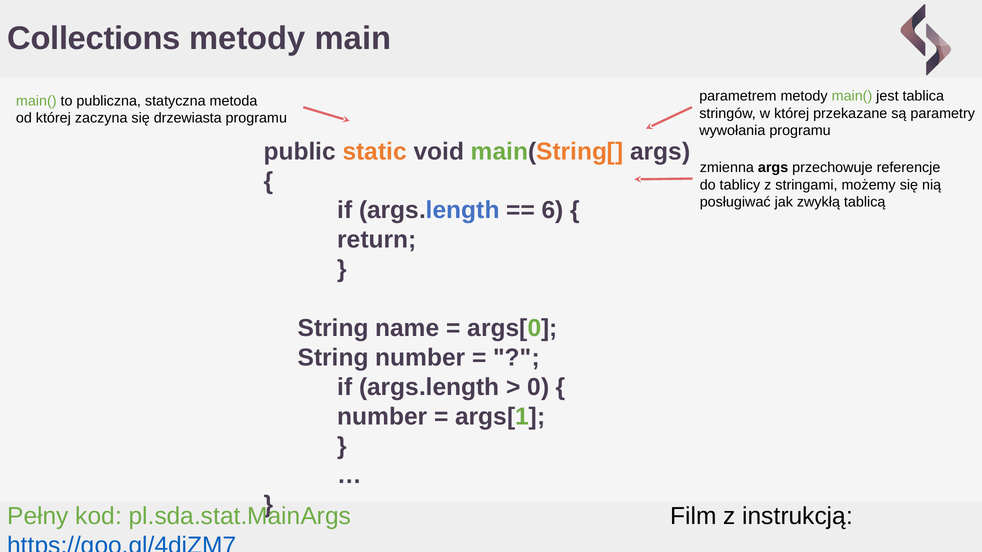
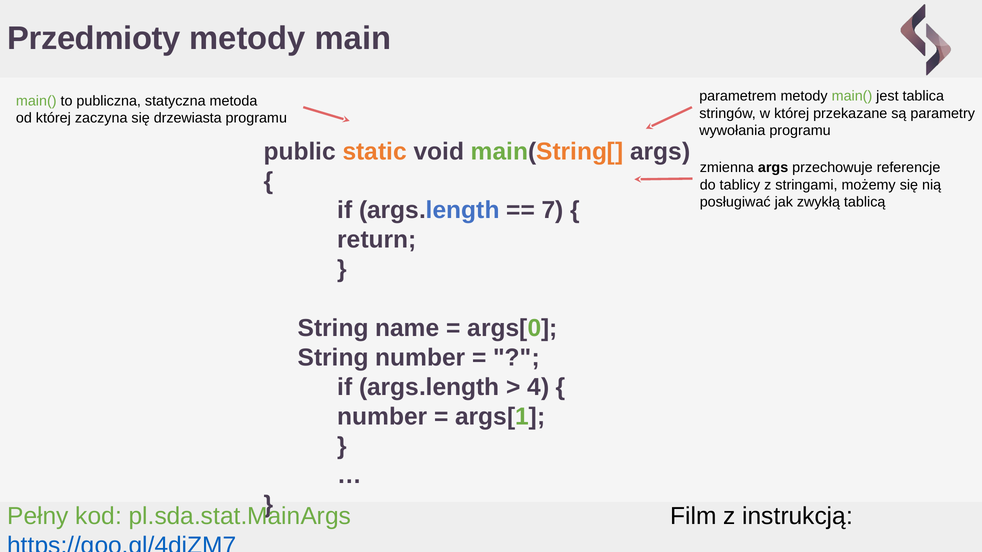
Collections: Collections -> Przedmioty
6: 6 -> 7
0: 0 -> 4
